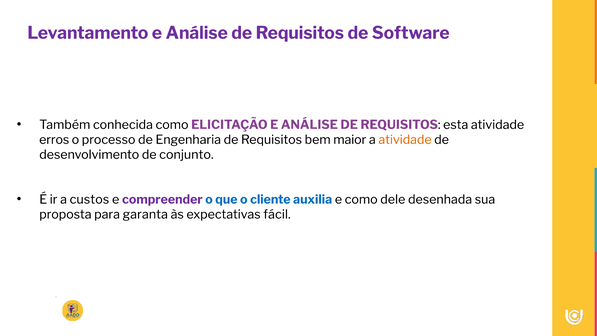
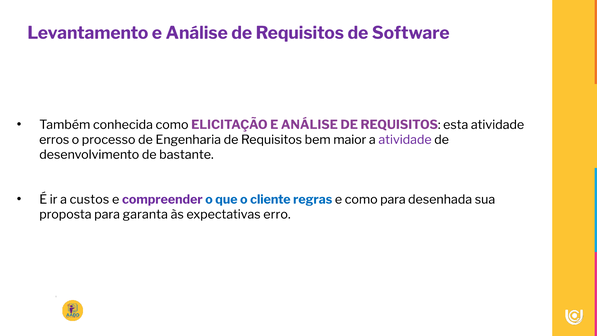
atividade at (405, 140) colour: orange -> purple
conjunto: conjunto -> bastante
auxilia: auxilia -> regras
como dele: dele -> para
fácil: fácil -> erro
